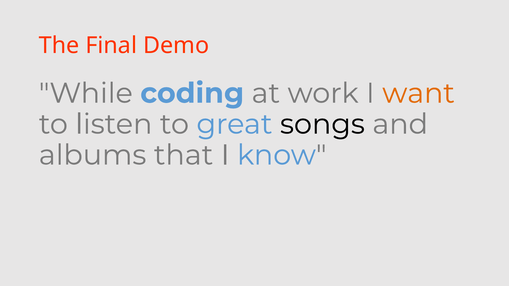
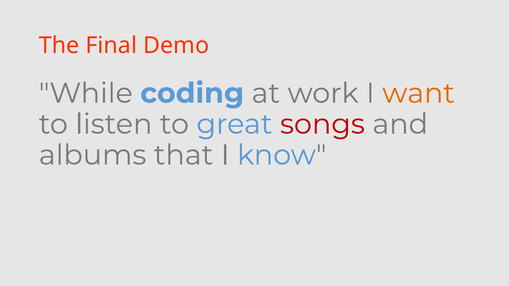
songs colour: black -> red
